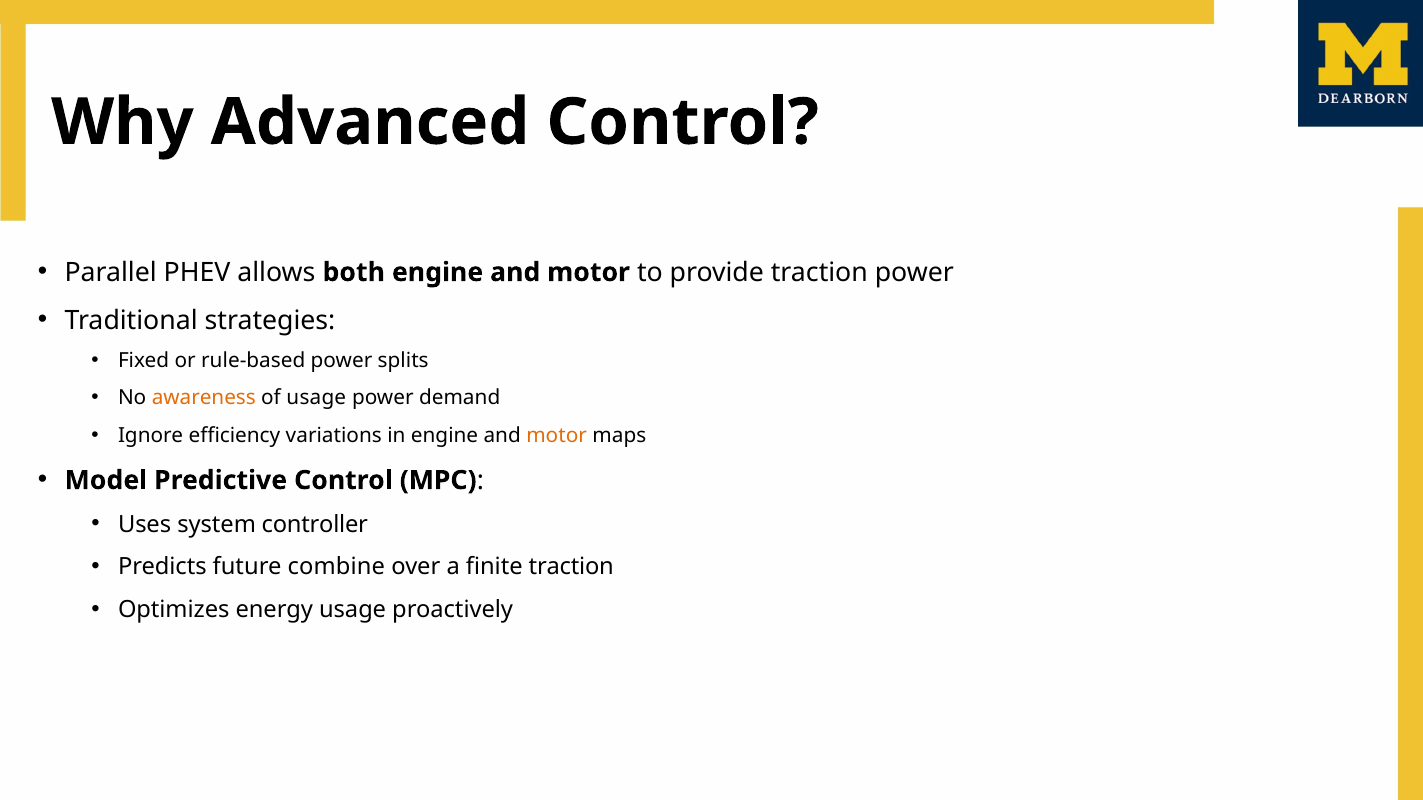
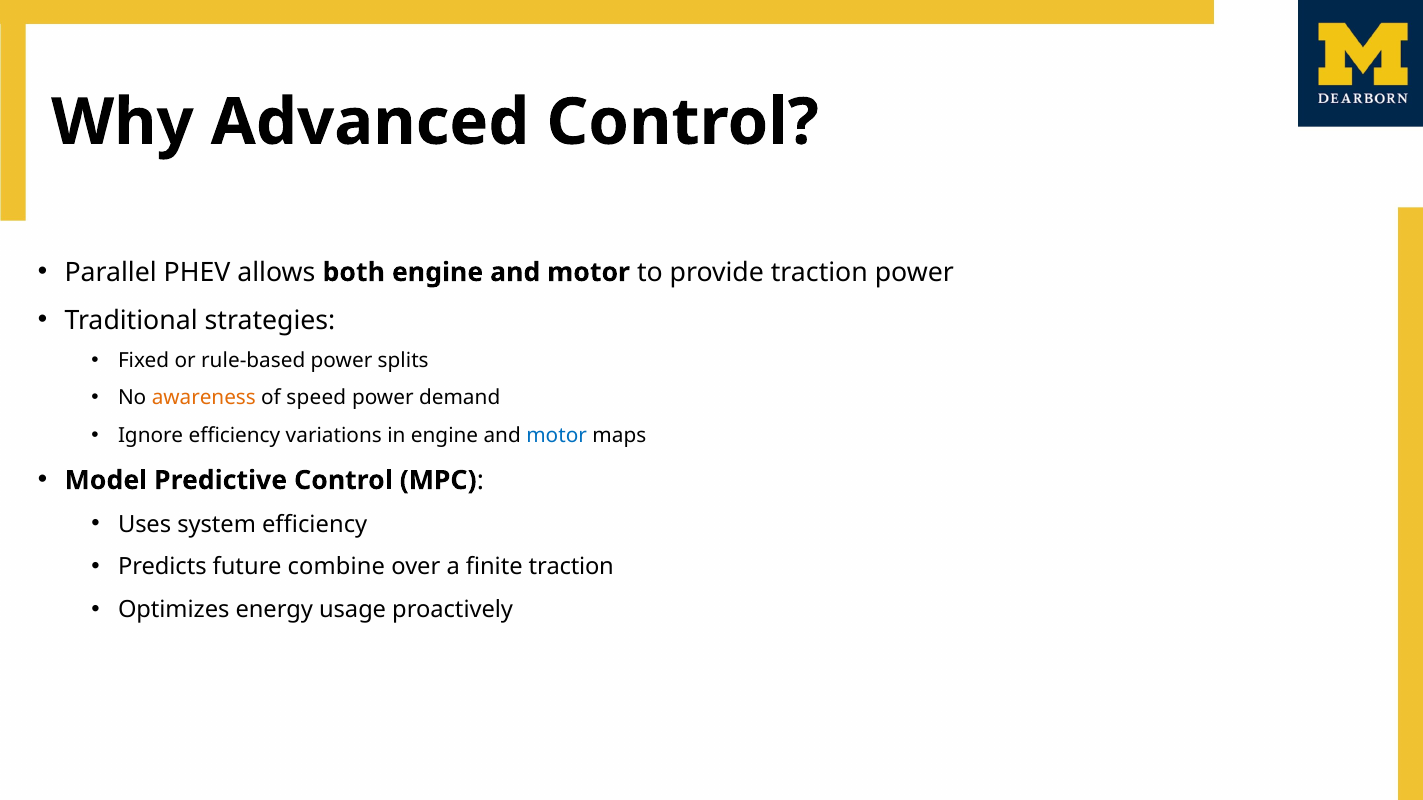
of usage: usage -> speed
motor at (557, 436) colour: orange -> blue
system controller: controller -> efficiency
